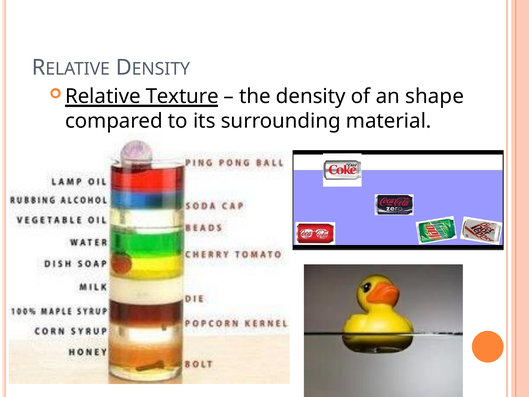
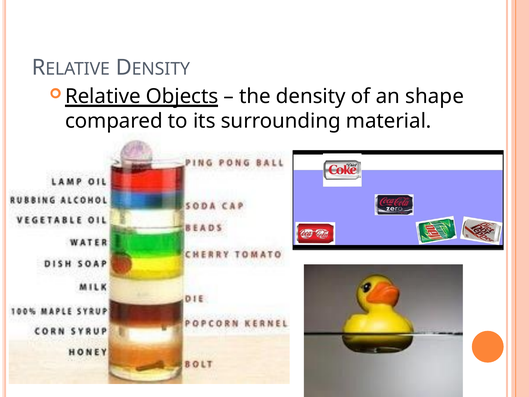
Texture: Texture -> Objects
